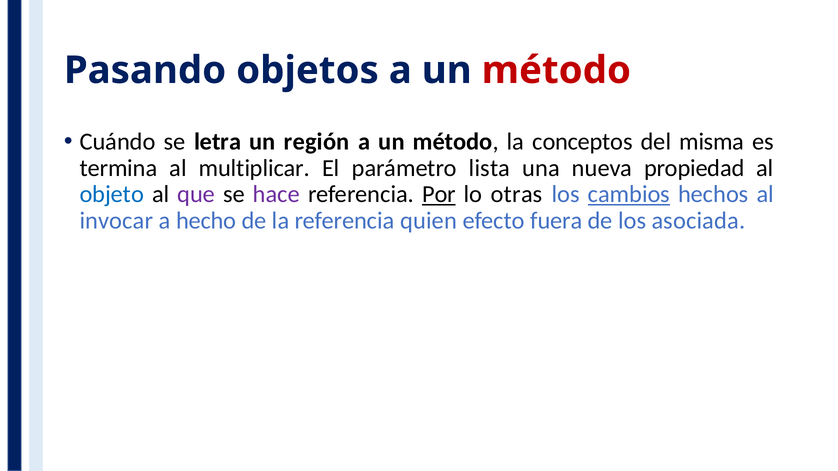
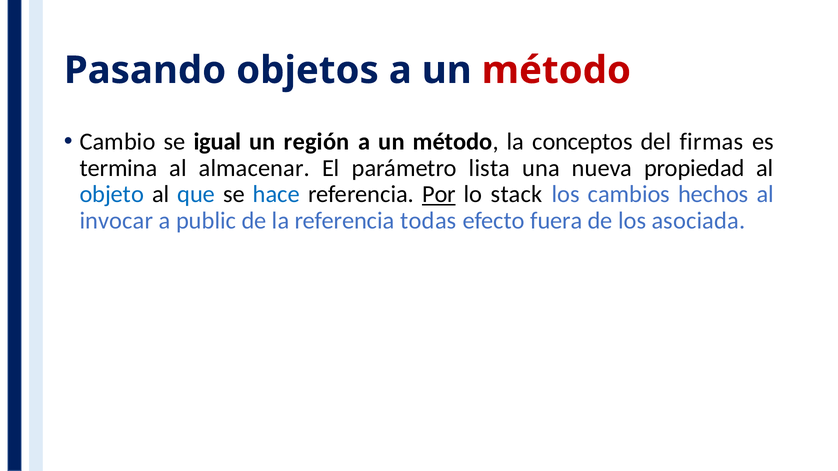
Cuándo: Cuándo -> Cambio
letra: letra -> igual
misma: misma -> firmas
multiplicar: multiplicar -> almacenar
que colour: purple -> blue
hace colour: purple -> blue
otras: otras -> stack
cambios underline: present -> none
hecho: hecho -> public
quien: quien -> todas
